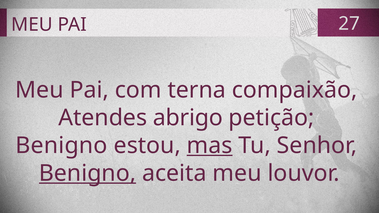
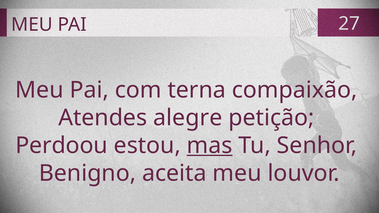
abrigo: abrigo -> alegre
Benigno at (61, 146): Benigno -> Perdoou
Benigno at (87, 173) underline: present -> none
